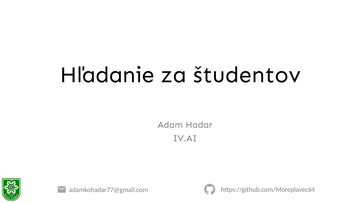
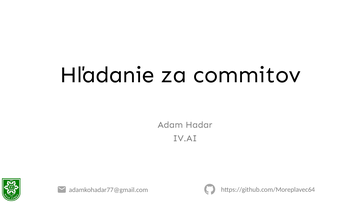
študentov: študentov -> commitov
